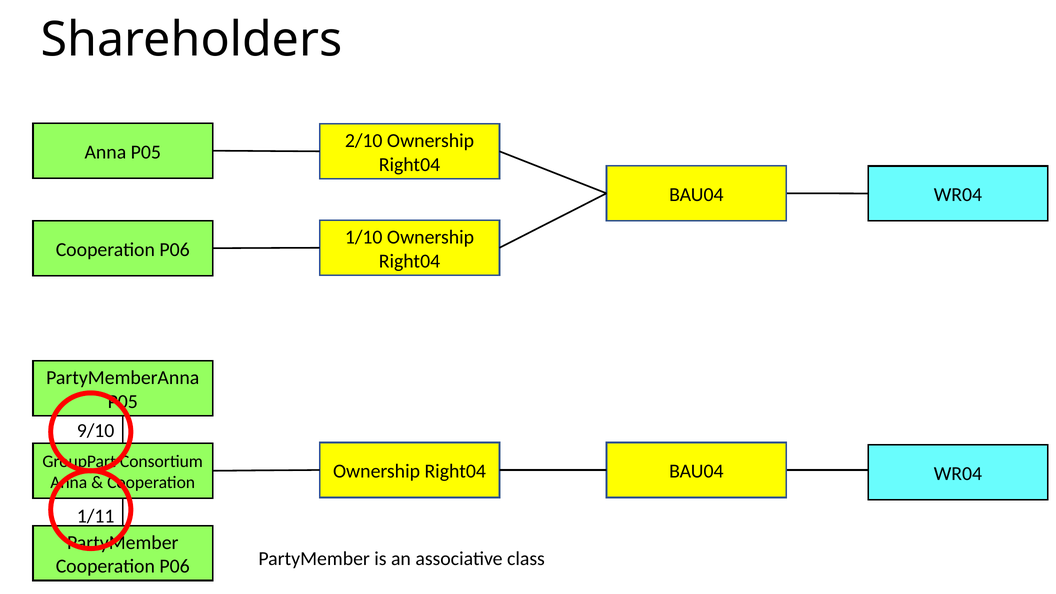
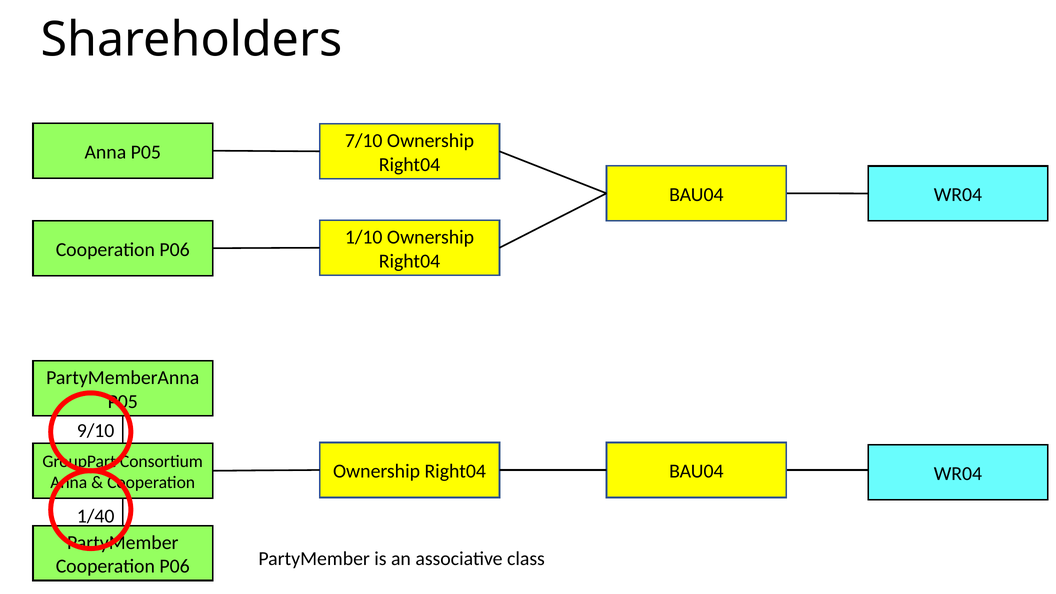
2/10: 2/10 -> 7/10
1/11: 1/11 -> 1/40
